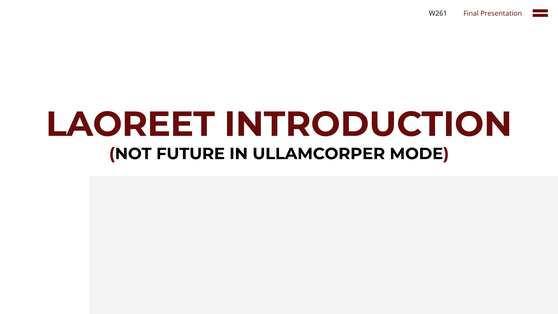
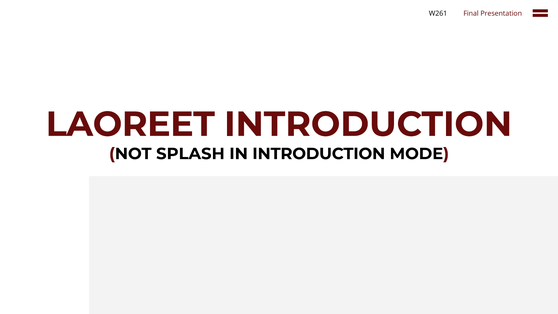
FUTURE: FUTURE -> SPLASH
IN ULLAMCORPER: ULLAMCORPER -> INTRODUCTION
